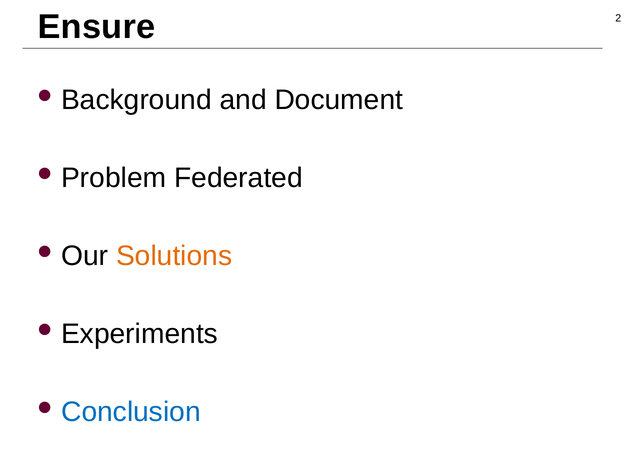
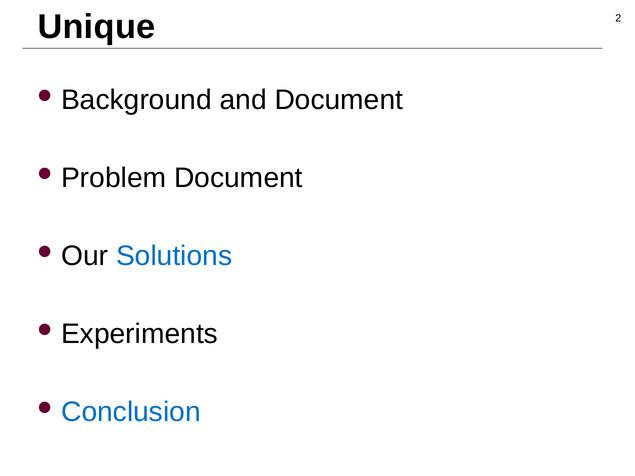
Ensure: Ensure -> Unique
Problem Federated: Federated -> Document
Solutions colour: orange -> blue
